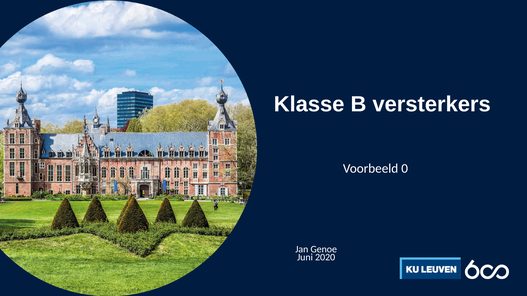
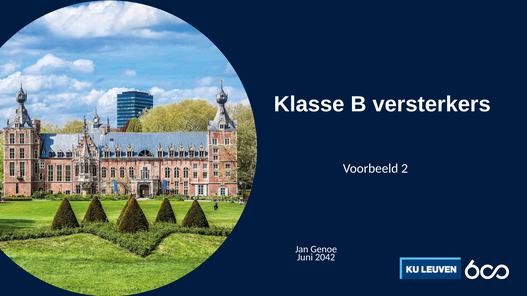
0: 0 -> 2
2020: 2020 -> 2042
